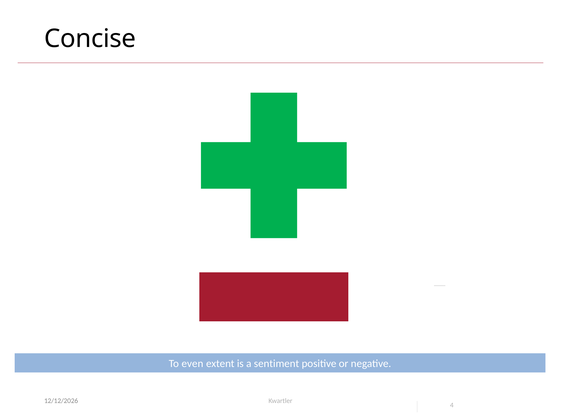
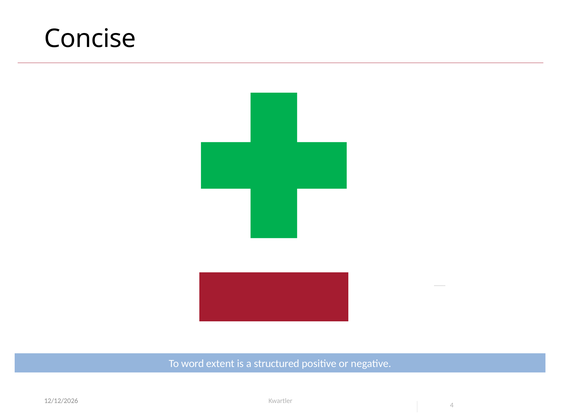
even: even -> word
sentiment: sentiment -> structured
